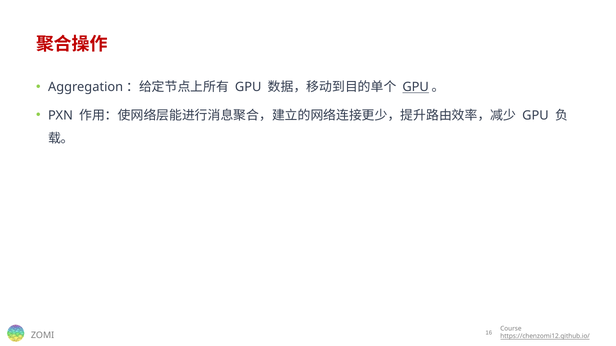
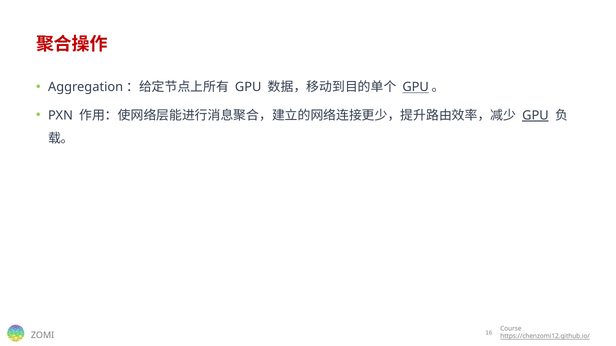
GPU at (535, 115) underline: none -> present
